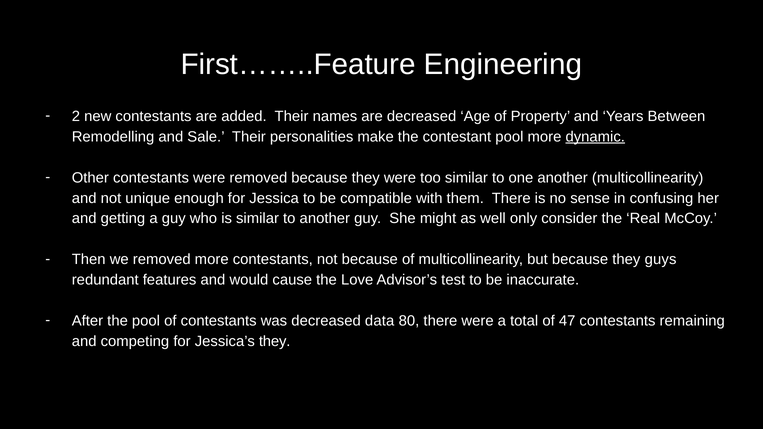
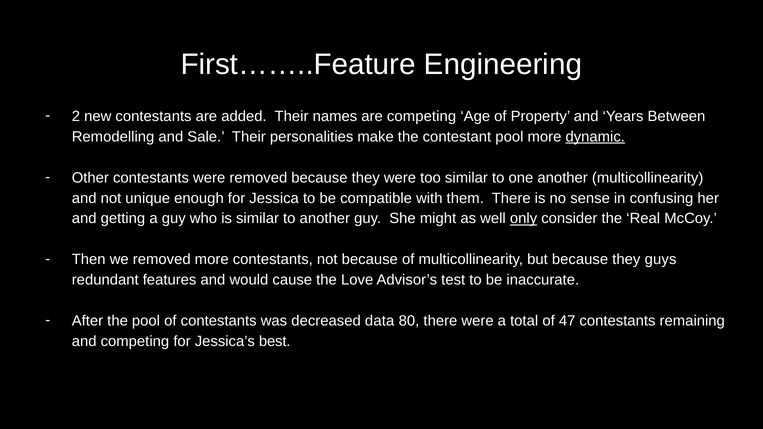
are decreased: decreased -> competing
only underline: none -> present
Jessica’s they: they -> best
